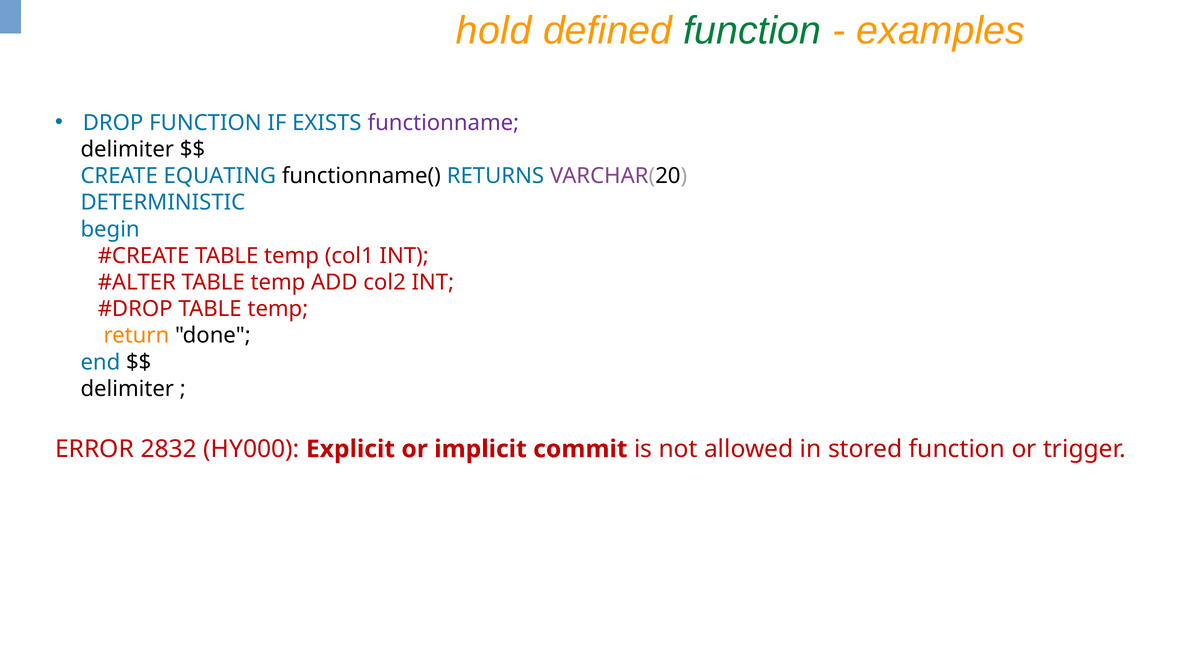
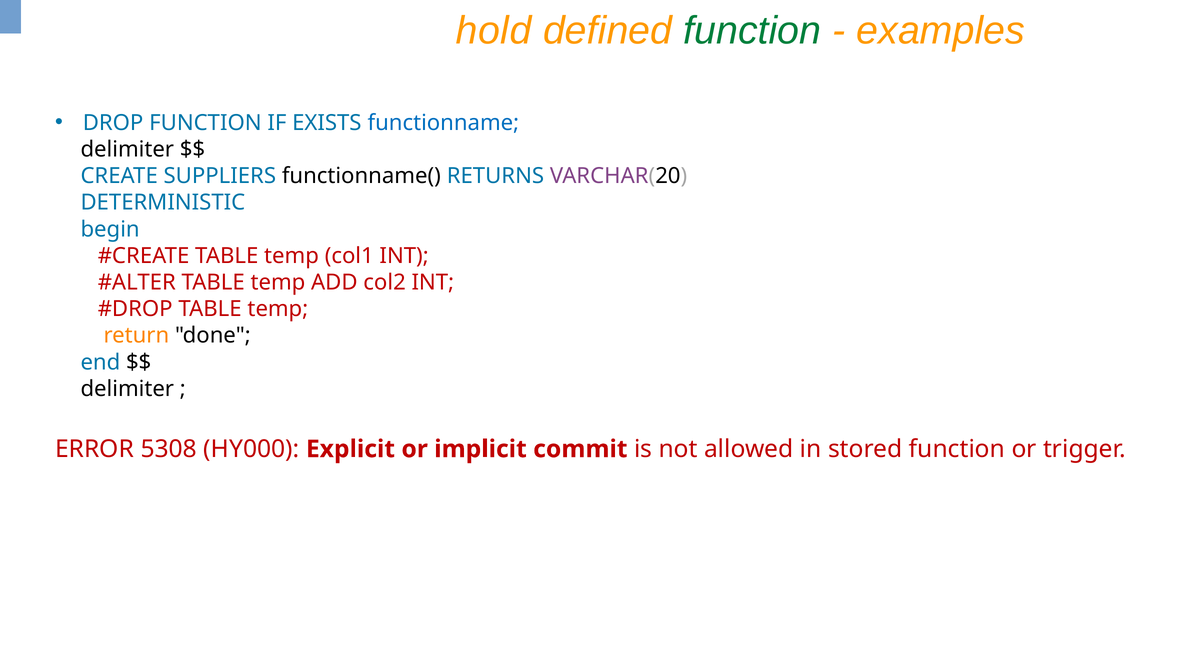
functionname colour: purple -> blue
EQUATING: EQUATING -> SUPPLIERS
2832: 2832 -> 5308
